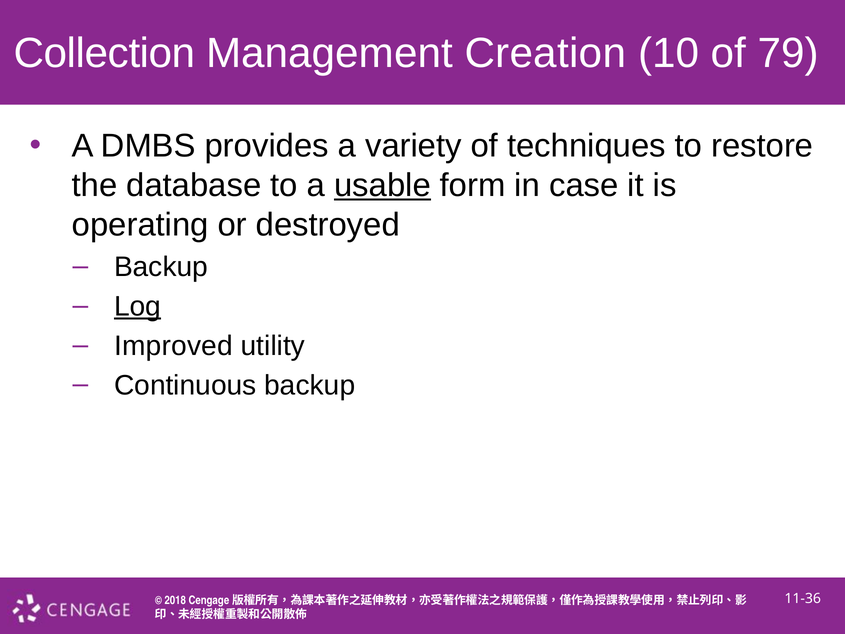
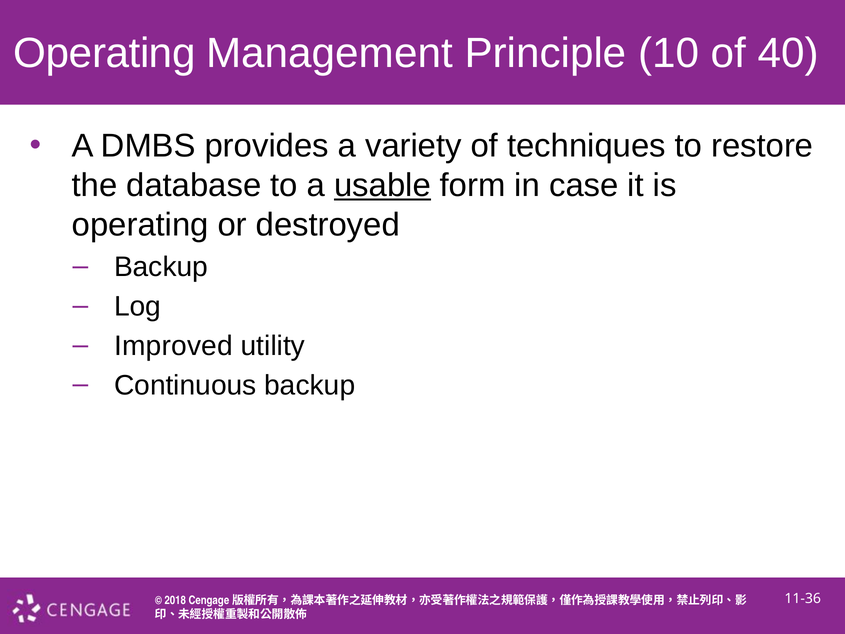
Collection at (105, 53): Collection -> Operating
Creation: Creation -> Principle
79: 79 -> 40
Log underline: present -> none
